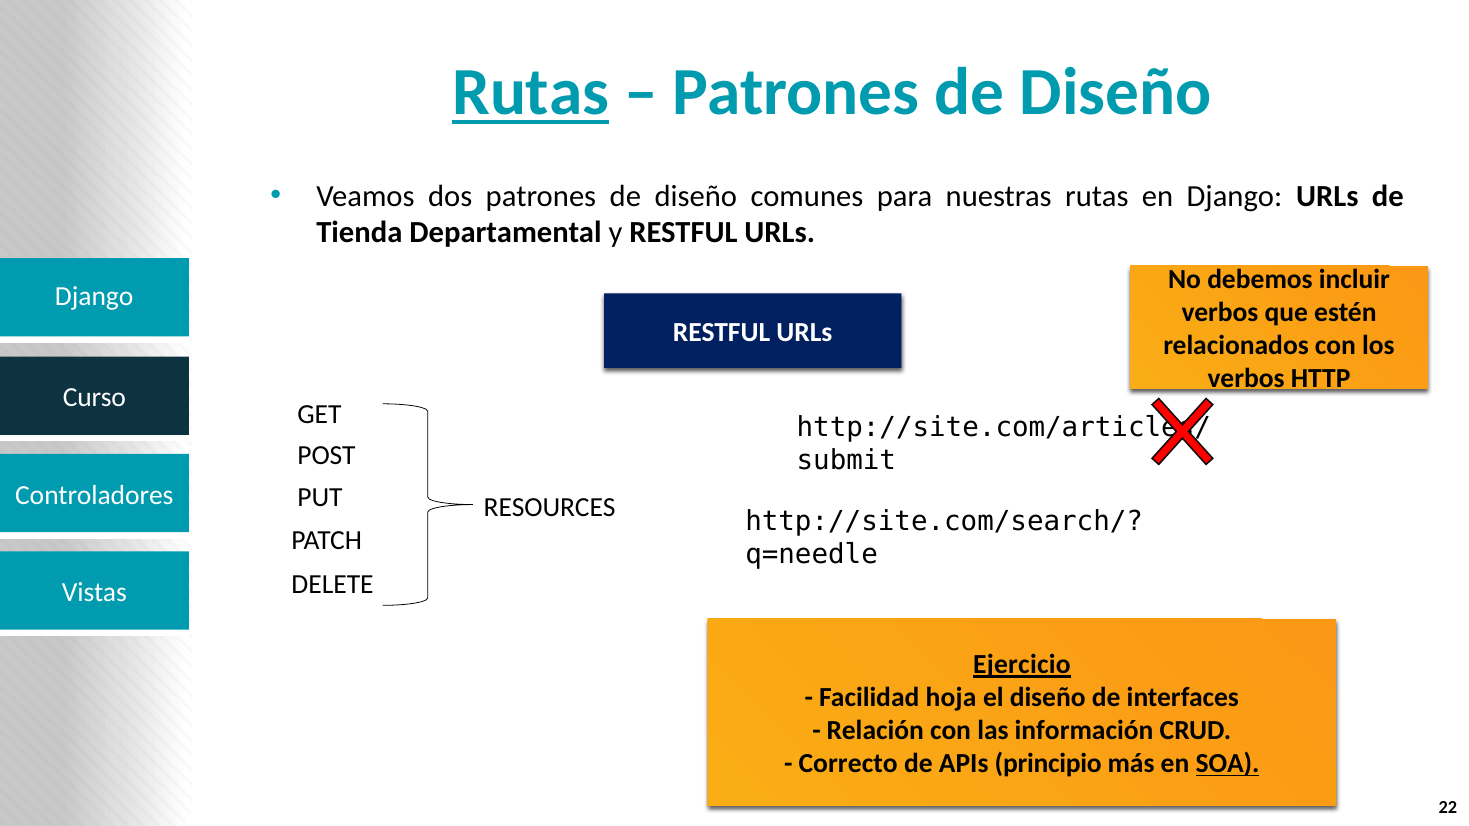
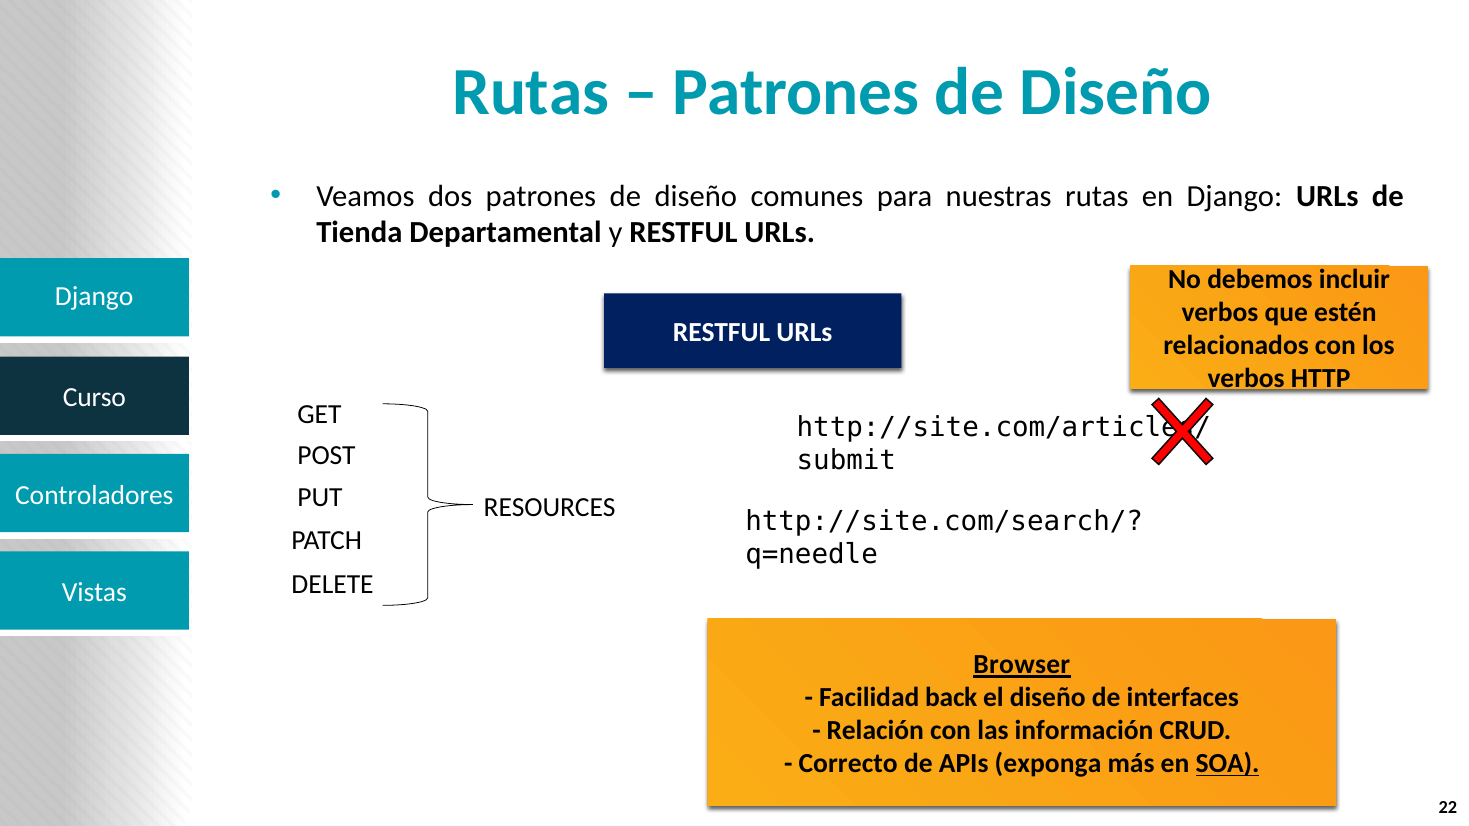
Rutas at (531, 93) underline: present -> none
Ejercicio: Ejercicio -> Browser
hoja: hoja -> back
principio: principio -> exponga
